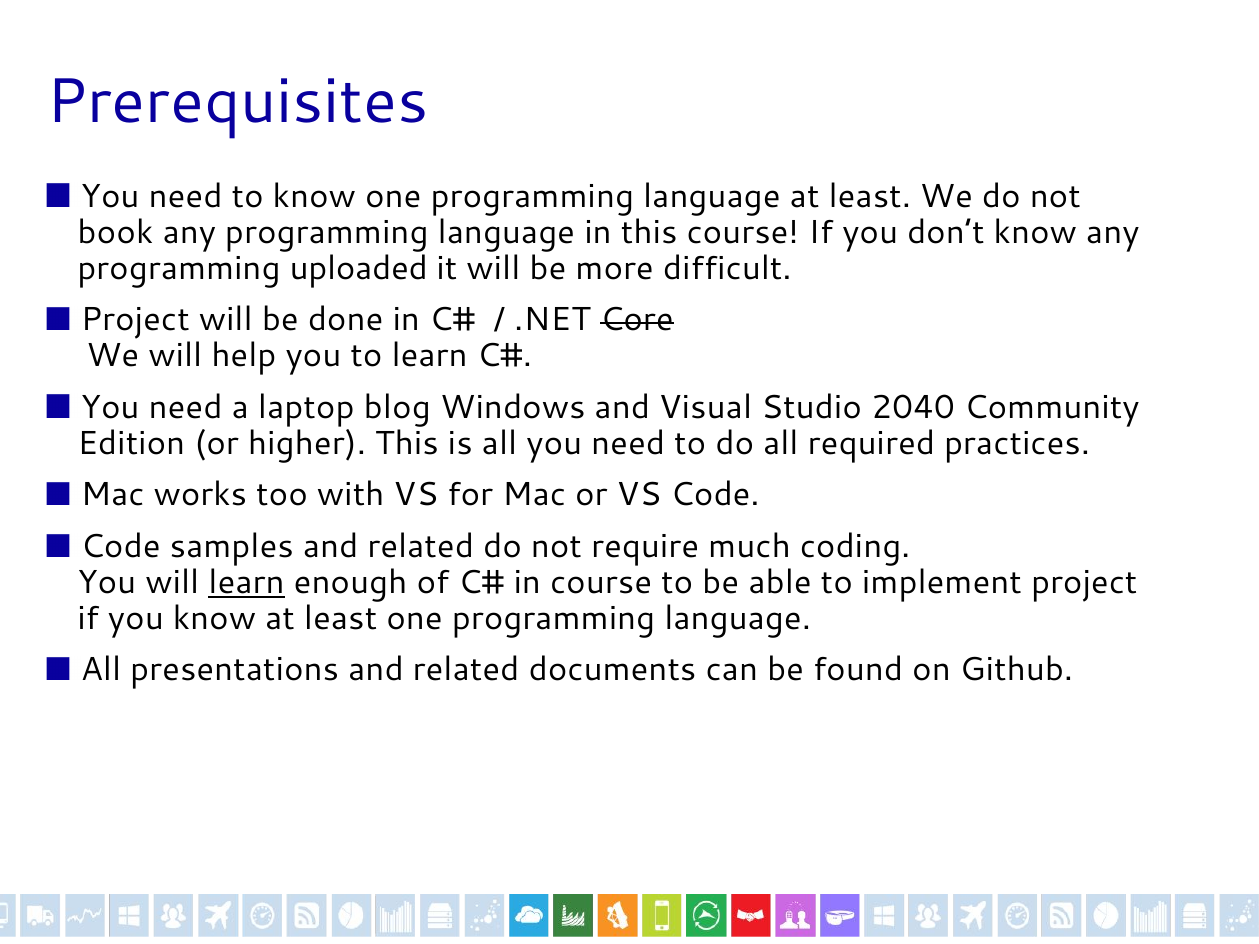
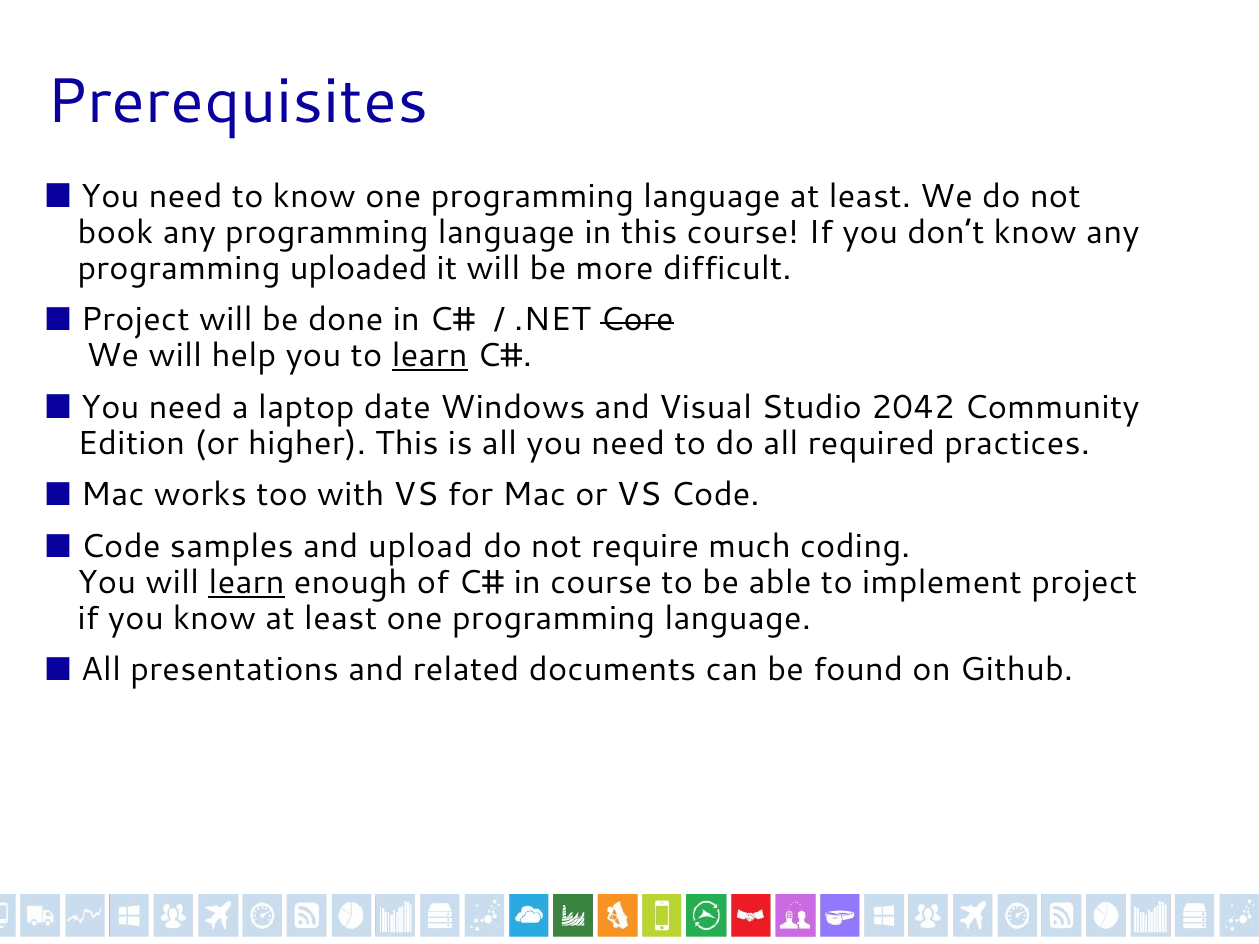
learn at (430, 356) underline: none -> present
blog: blog -> date
2040: 2040 -> 2042
samples and related: related -> upload
